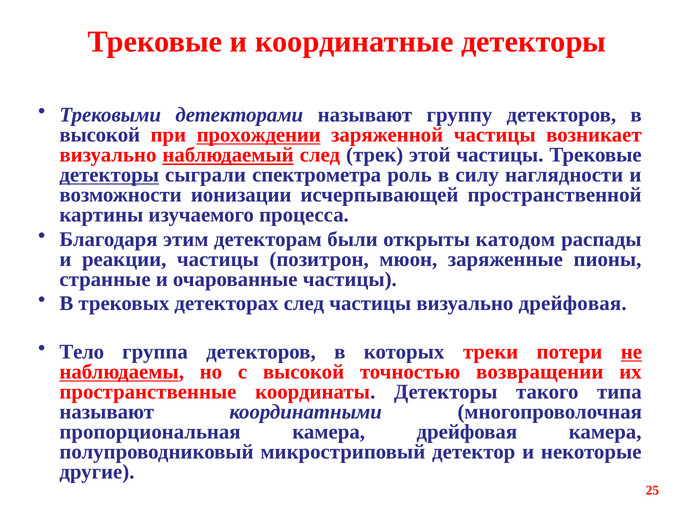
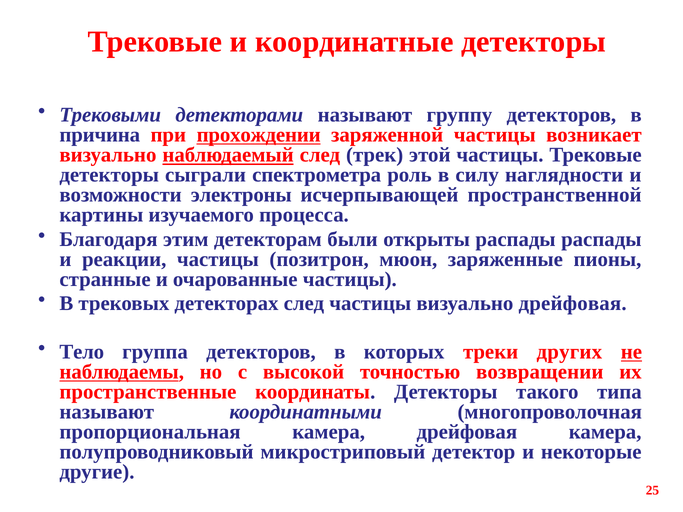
высокой at (100, 135): высокой -> причина
детекторы at (109, 175) underline: present -> none
ионизации: ионизации -> электроны
открыты катодом: катодом -> распады
потери: потери -> других
